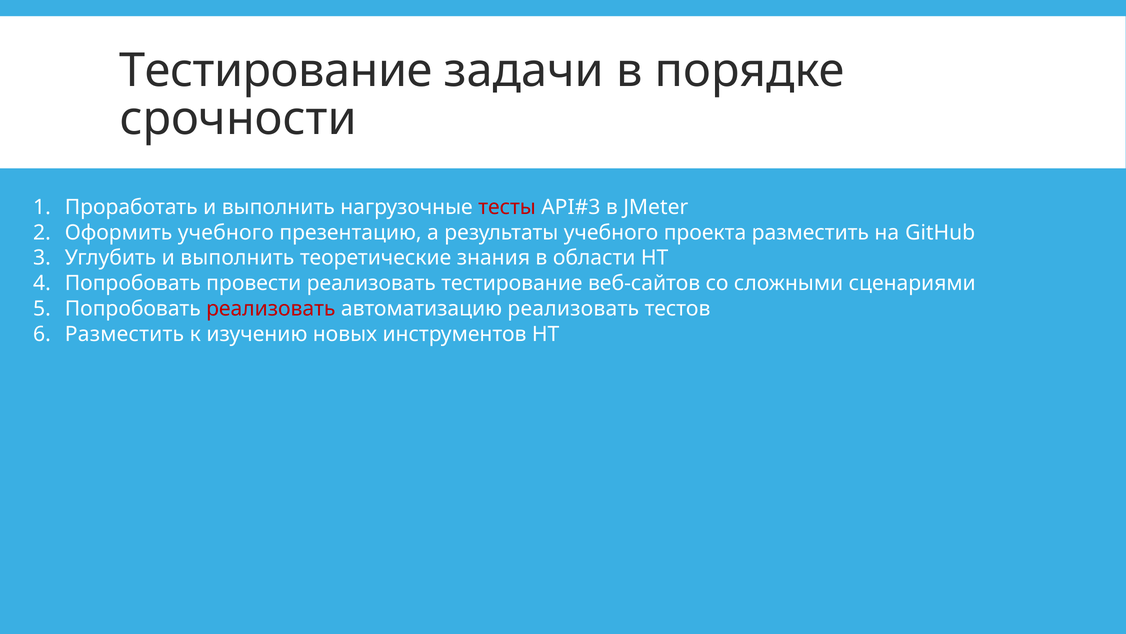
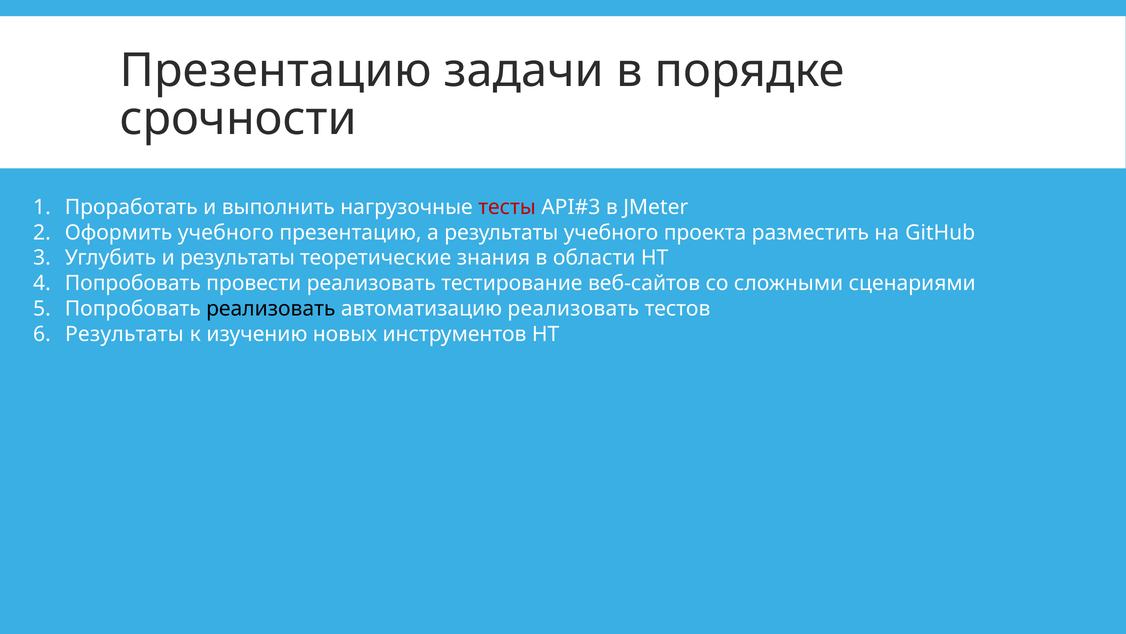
Тестирование at (276, 71): Тестирование -> Презентацию
Углубить и выполнить: выполнить -> результаты
реализовать at (271, 308) colour: red -> black
Разместить at (124, 334): Разместить -> Результаты
